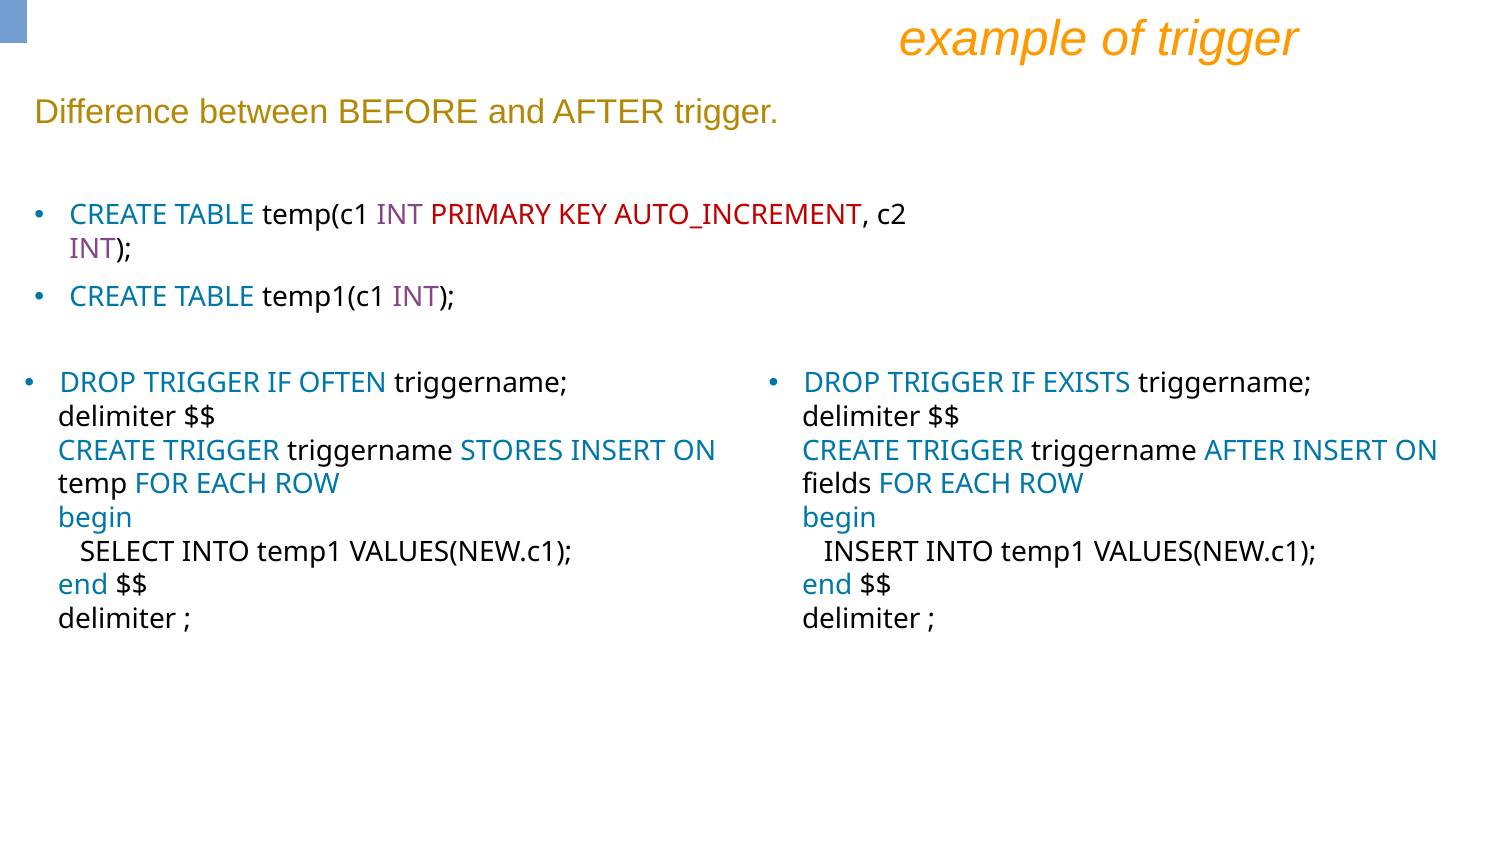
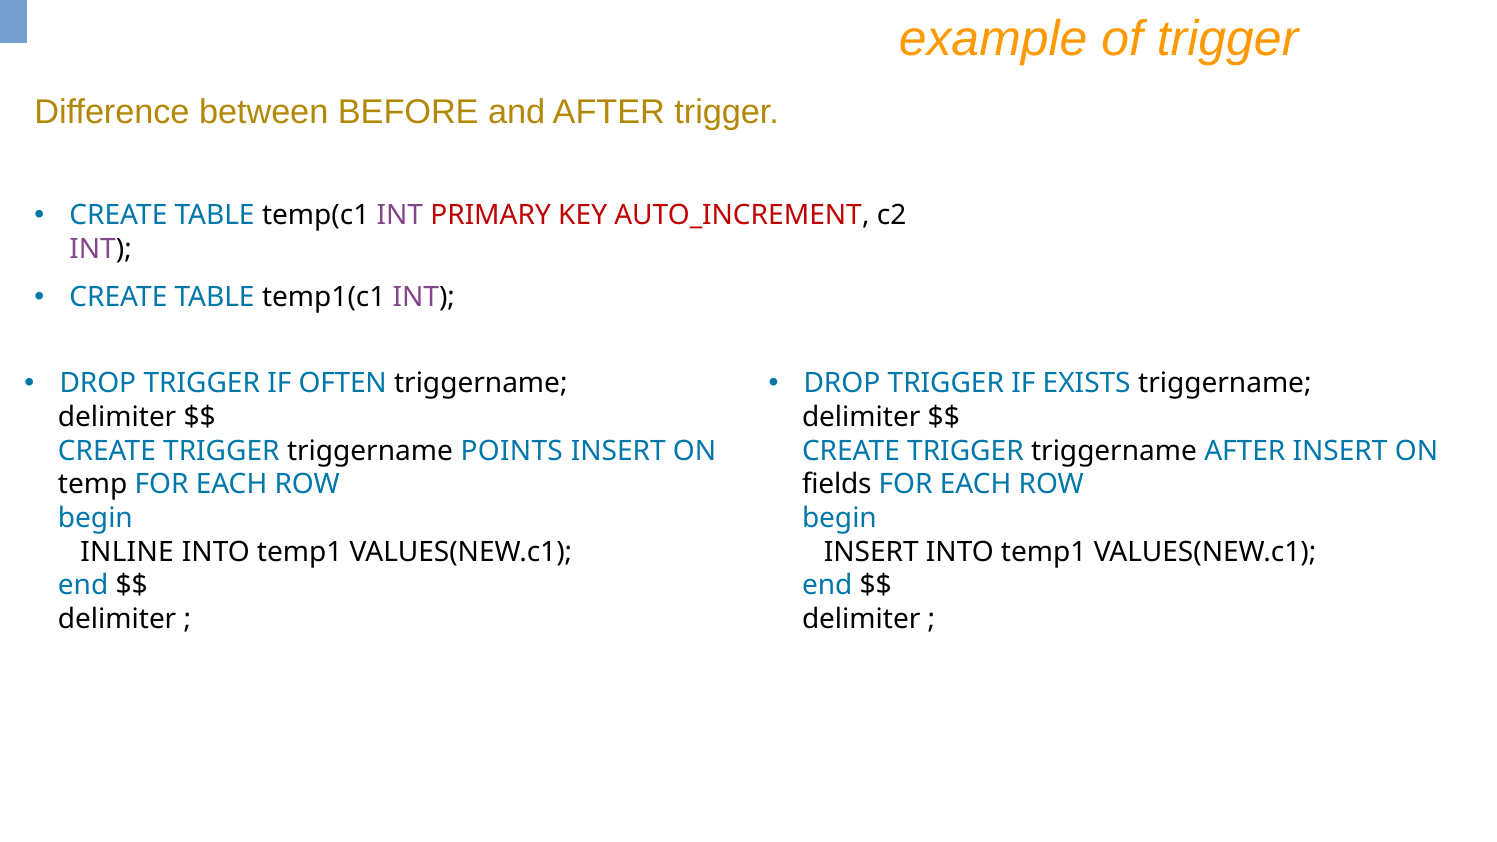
STORES: STORES -> POINTS
SELECT: SELECT -> INLINE
